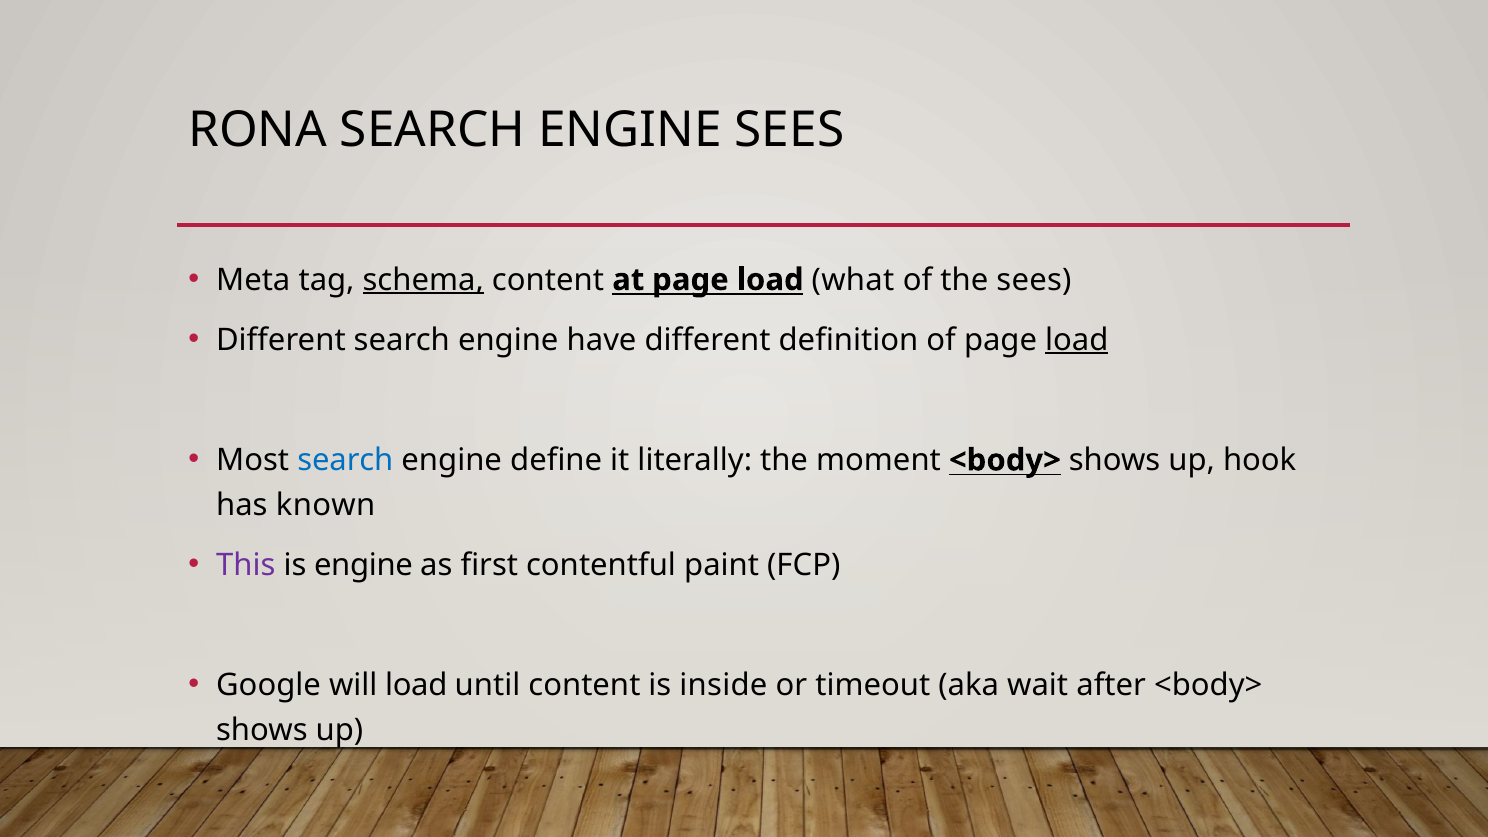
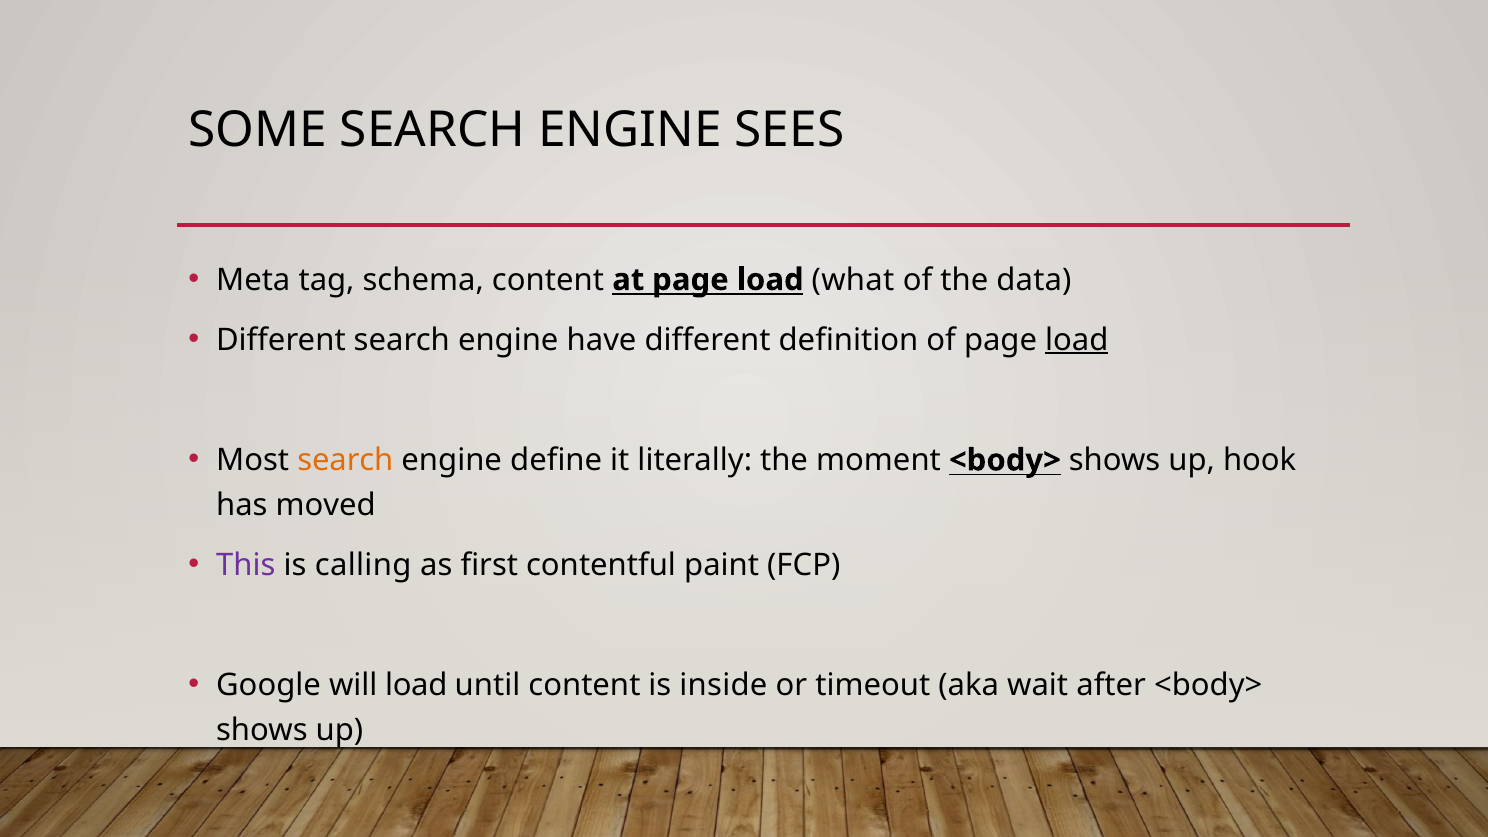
RONA: RONA -> SOME
schema underline: present -> none
the sees: sees -> data
search at (345, 460) colour: blue -> orange
known: known -> moved
is engine: engine -> calling
